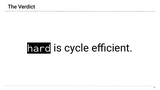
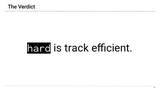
cycle: cycle -> track
